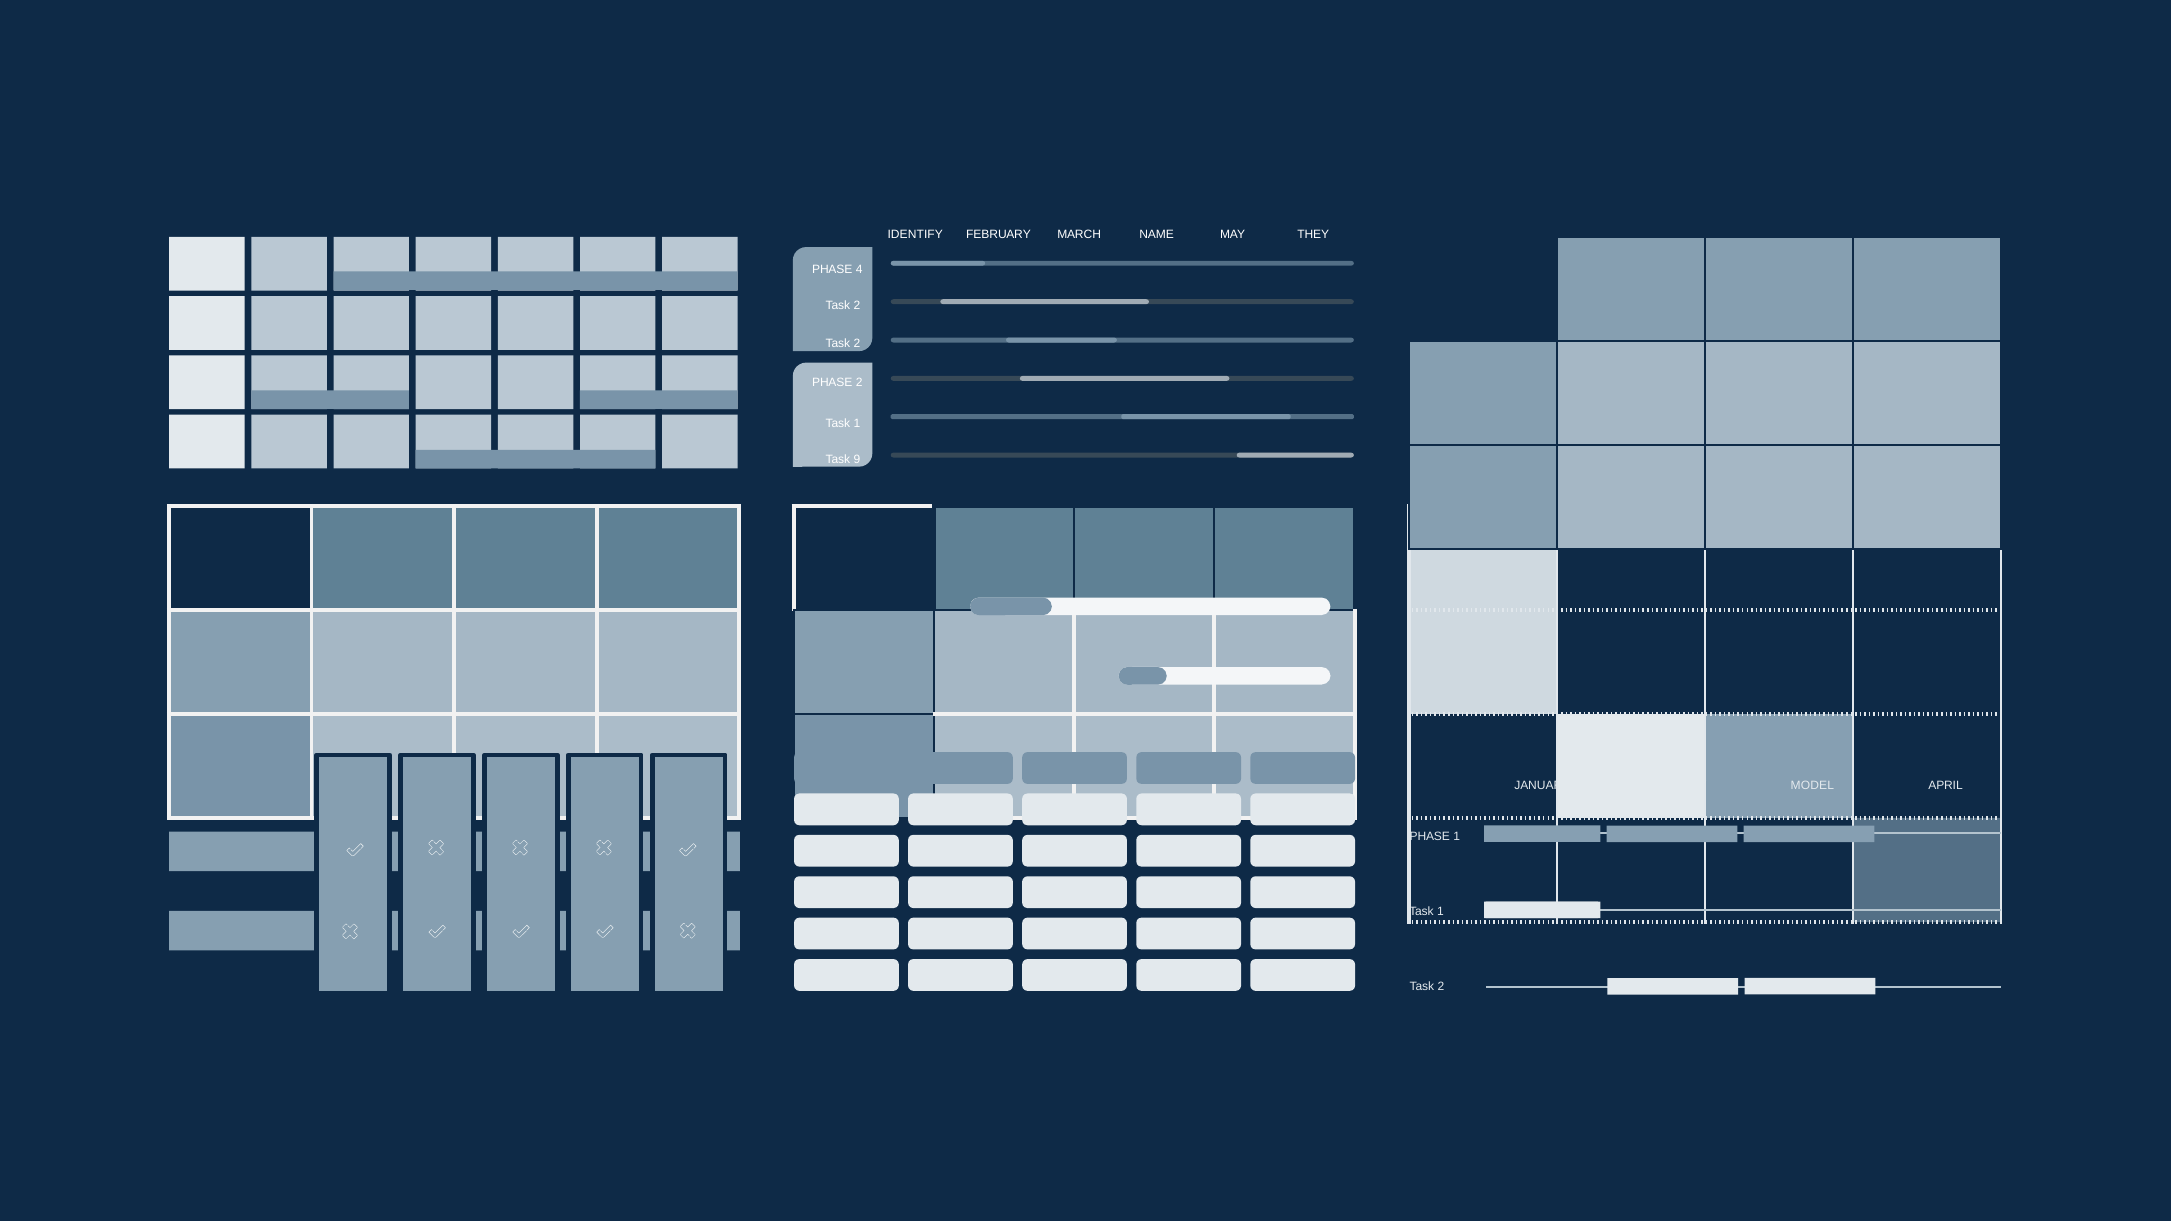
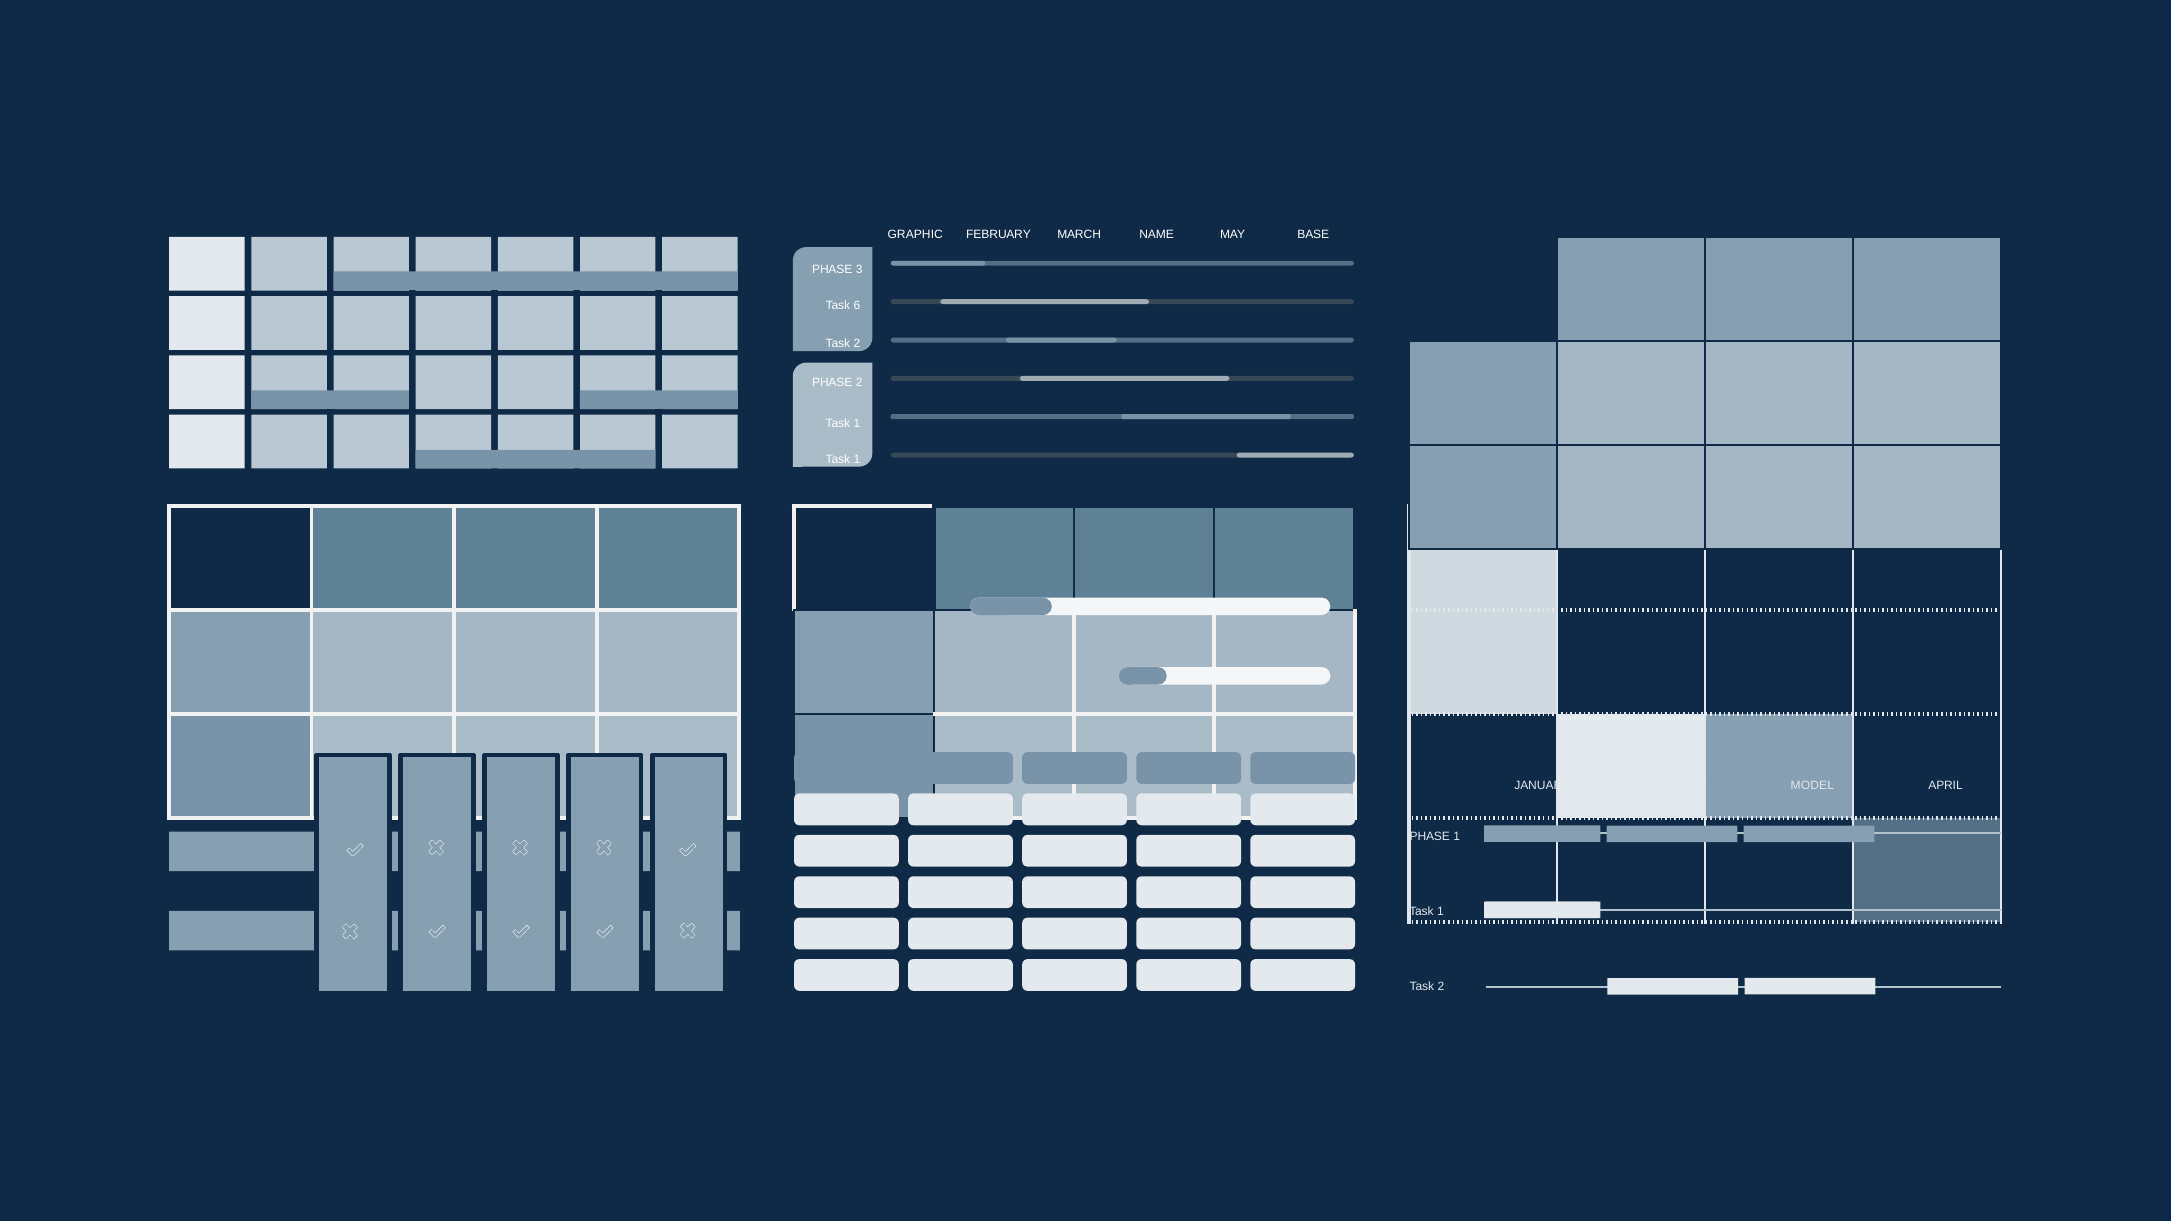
IDENTIFY: IDENTIFY -> GRAPHIC
THEY: THEY -> BASE
4: 4 -> 3
2 at (857, 306): 2 -> 6
9 at (857, 460): 9 -> 1
